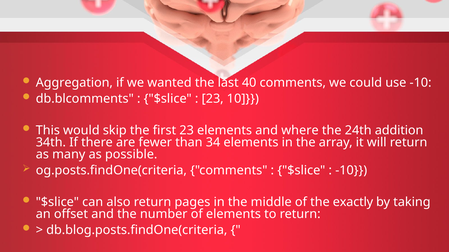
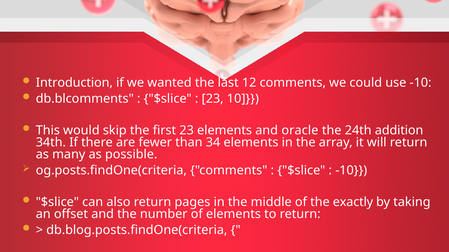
Aggregation: Aggregation -> Introduction
40: 40 -> 12
where: where -> oracle
